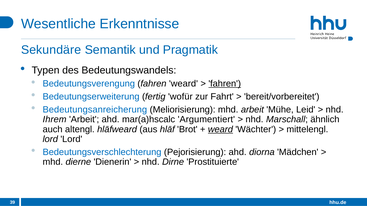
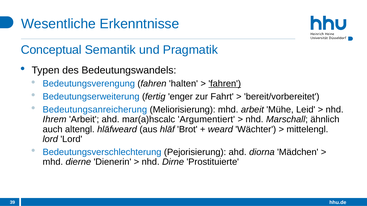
Sekundäre: Sekundäre -> Conceptual
fahren weard: weard -> halten
wofür: wofür -> enger
weard at (220, 130) underline: present -> none
